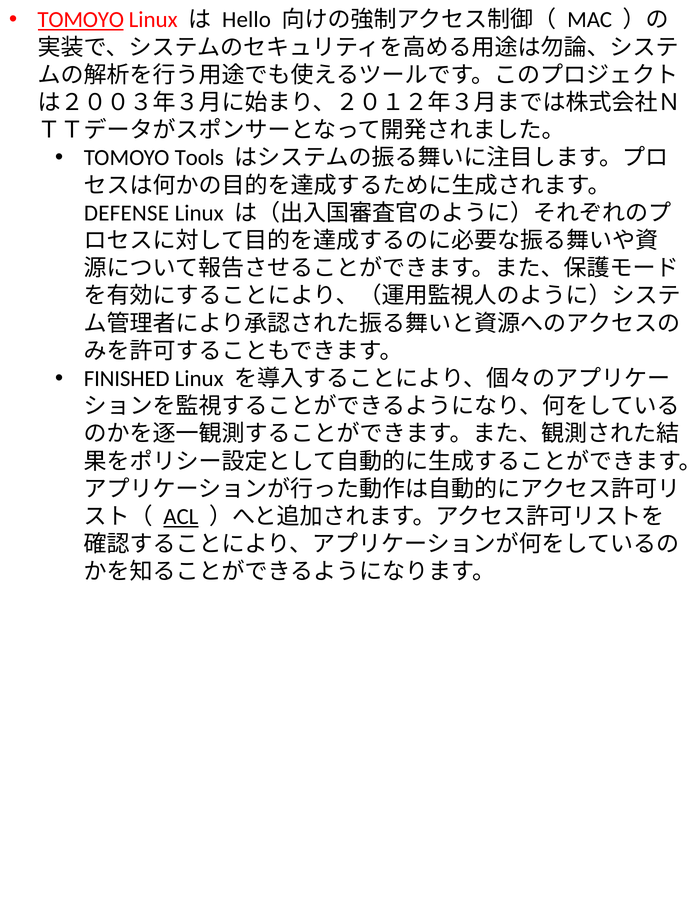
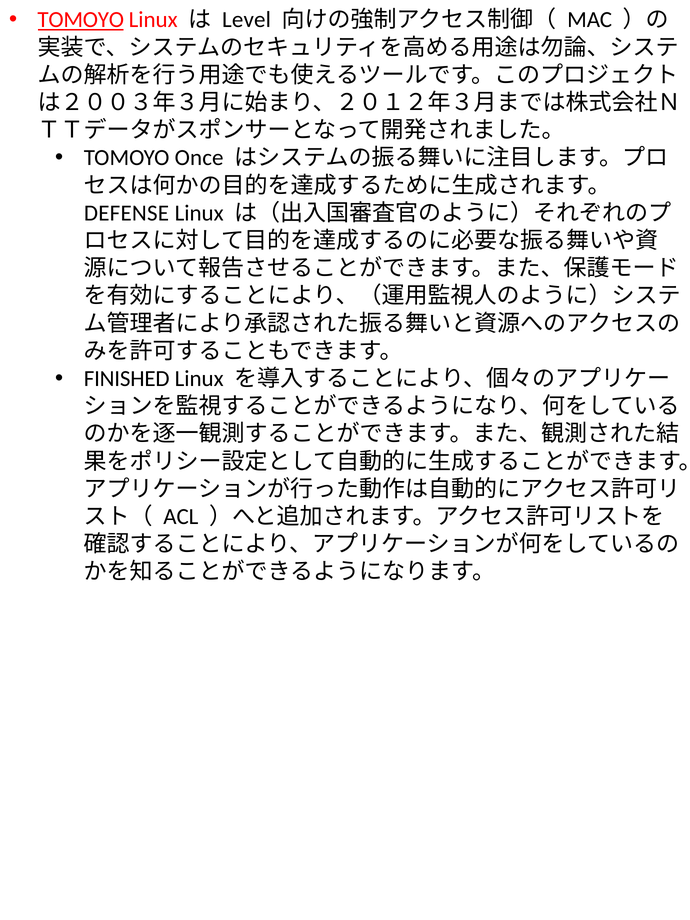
Hello: Hello -> Level
Tools: Tools -> Once
ACL underline: present -> none
